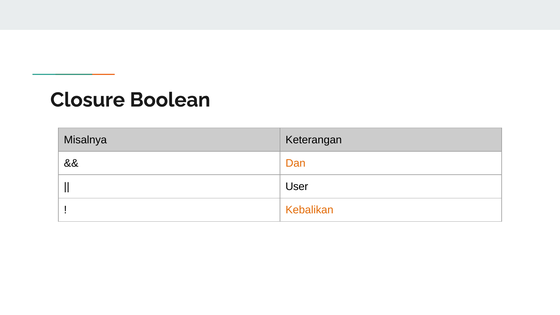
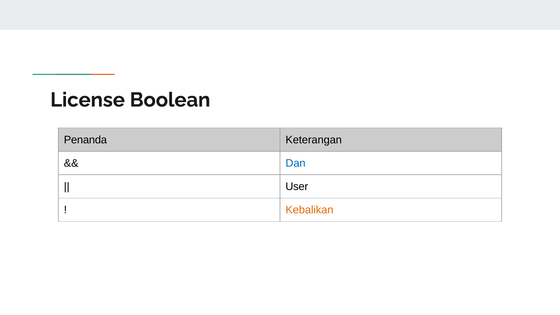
Closure: Closure -> License
Misalnya: Misalnya -> Penanda
Dan colour: orange -> blue
